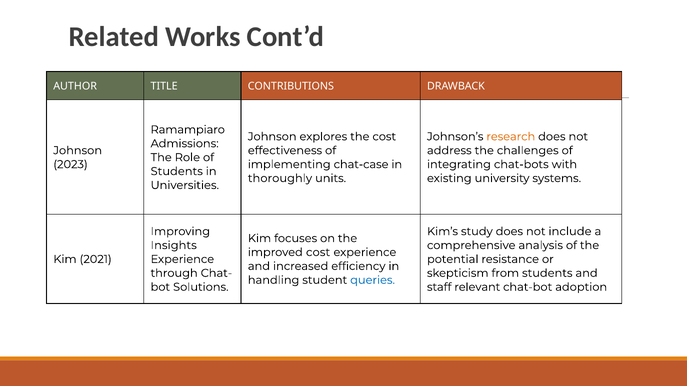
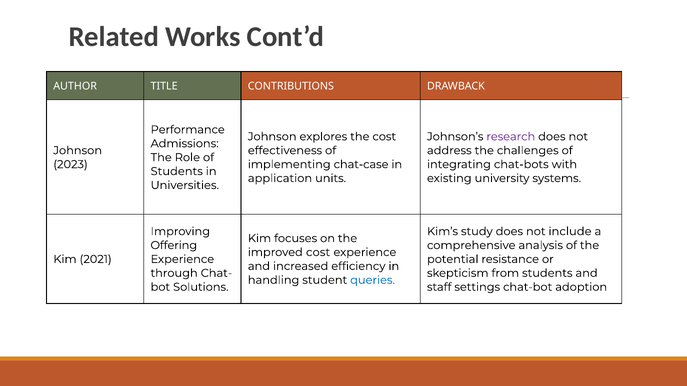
Ramampiaro: Ramampiaro -> Performance
research colour: orange -> purple
thoroughly: thoroughly -> application
Insights: Insights -> Offering
relevant: relevant -> settings
